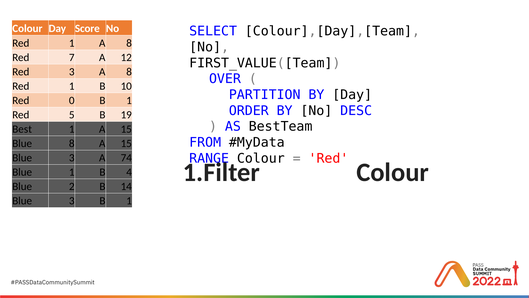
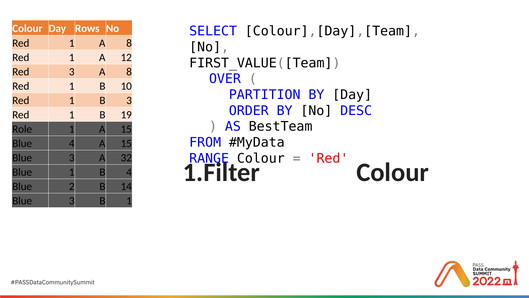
Score: Score -> Rows
7 at (72, 57): 7 -> 1
0 at (72, 100): 0 -> 1
1 at (129, 100): 1 -> 3
5 at (72, 115): 5 -> 1
Best: Best -> Role
Blue 8: 8 -> 4
74: 74 -> 32
